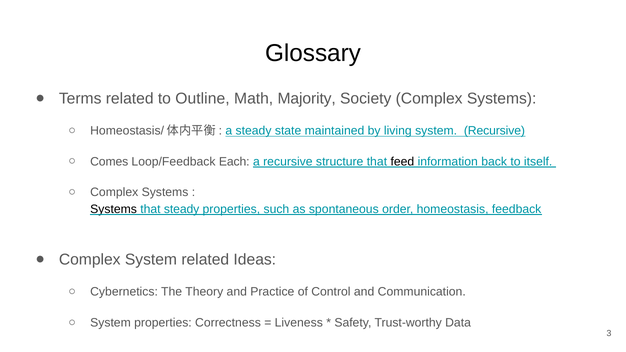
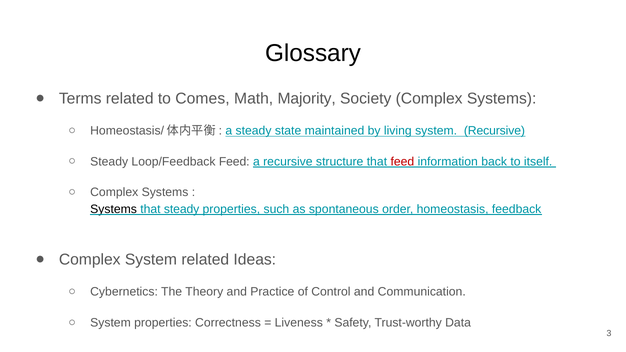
Outline: Outline -> Comes
Comes at (109, 162): Comes -> Steady
Loop/Feedback Each: Each -> Feed
feed at (402, 162) colour: black -> red
